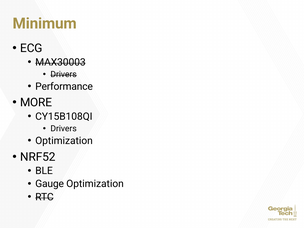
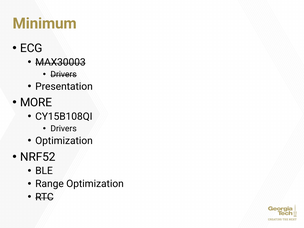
Performance: Performance -> Presentation
Gauge: Gauge -> Range
